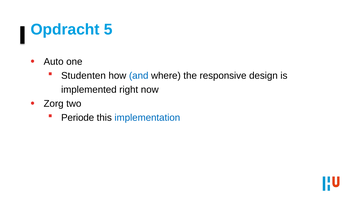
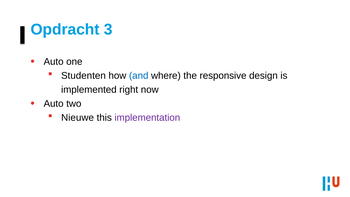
5: 5 -> 3
Zorg at (54, 104): Zorg -> Auto
Periode: Periode -> Nieuwe
implementation colour: blue -> purple
